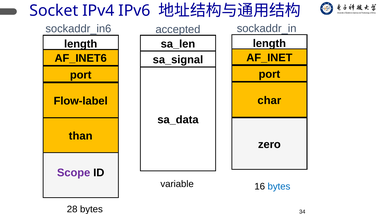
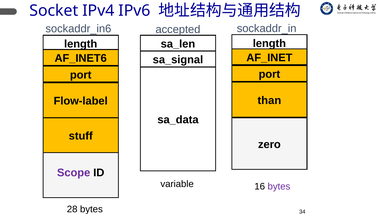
char: char -> than
than: than -> stuff
bytes at (279, 186) colour: blue -> purple
